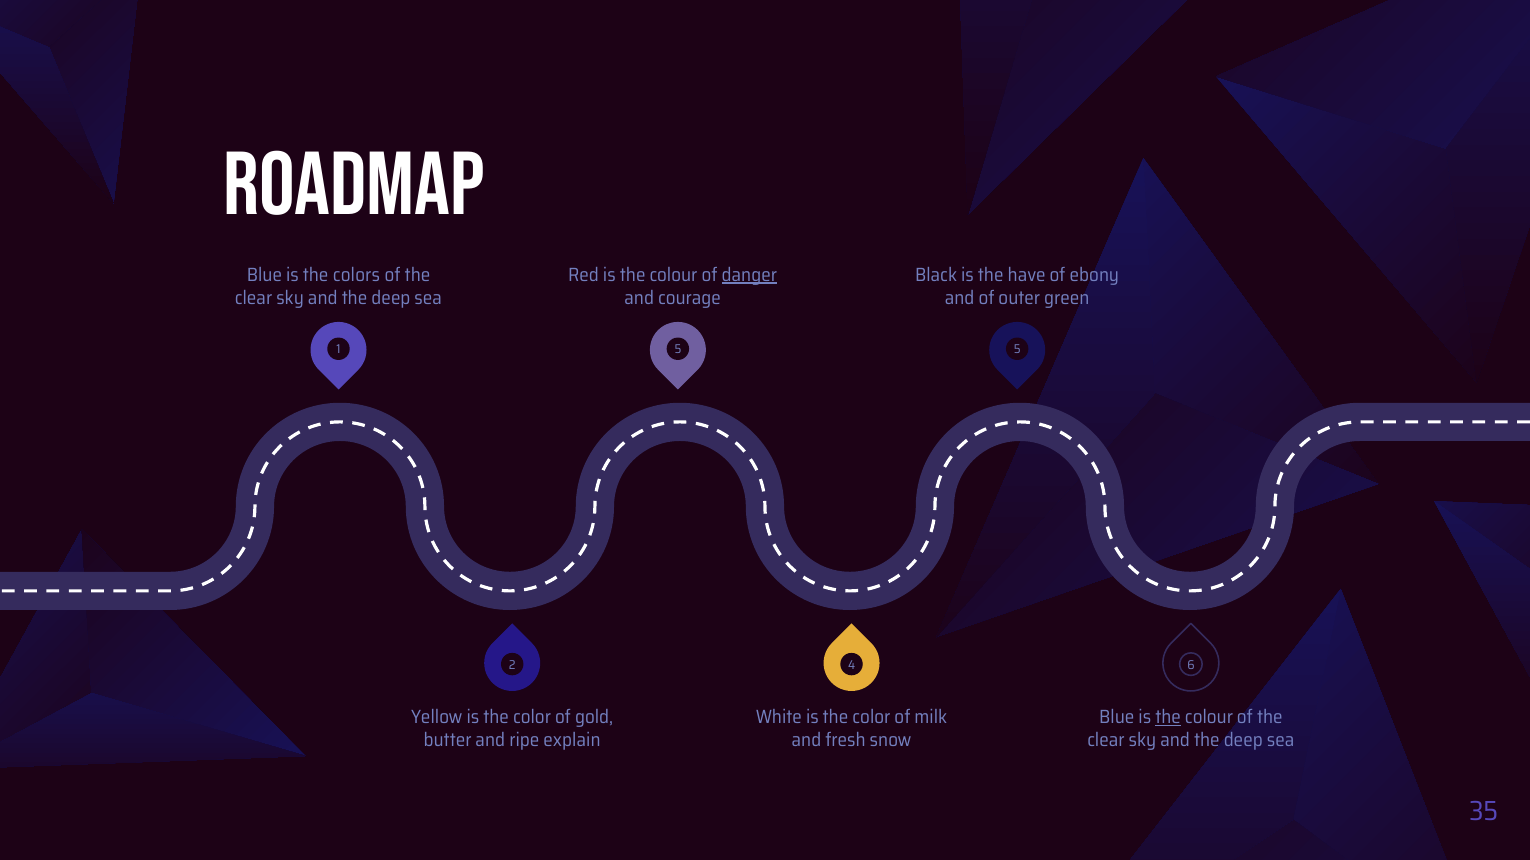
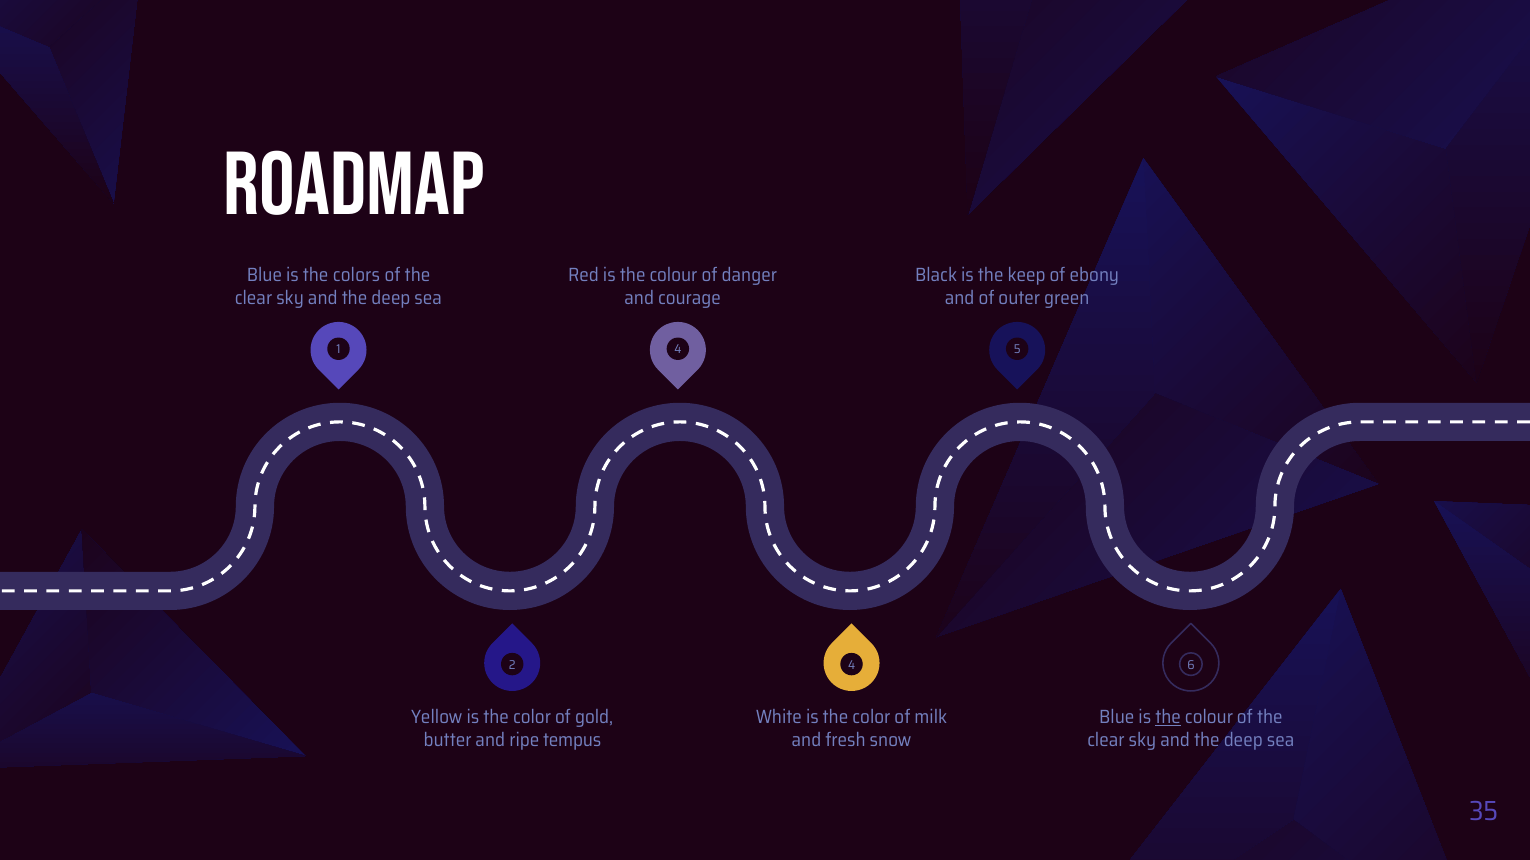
danger underline: present -> none
have: have -> keep
1 5: 5 -> 4
explain: explain -> tempus
